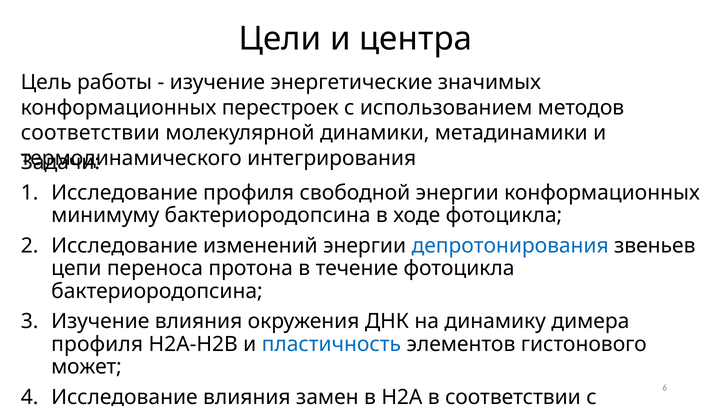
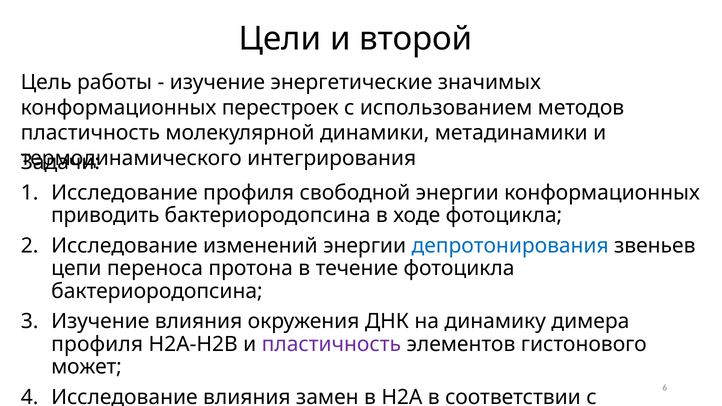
центра: центра -> второй
соответствии at (90, 133): соответствии -> пластичность
минимуму: минимуму -> приводить
пластичность at (331, 344) colour: blue -> purple
